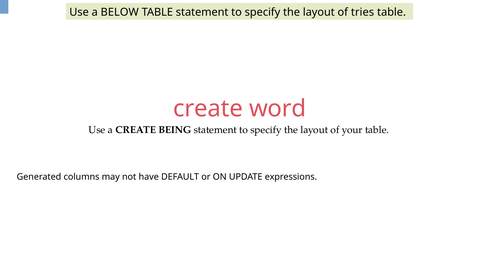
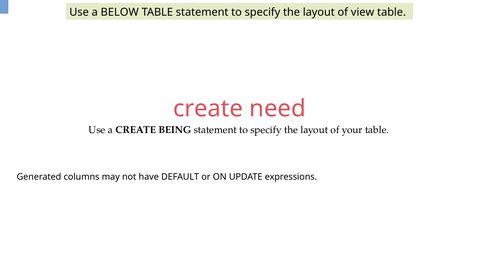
tries: tries -> view
word: word -> need
